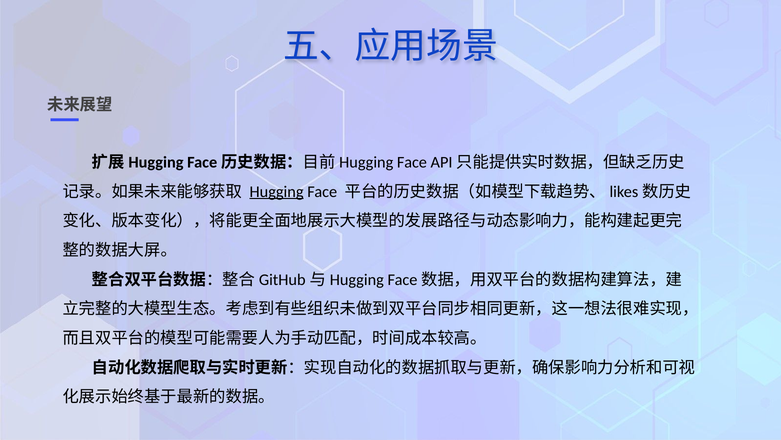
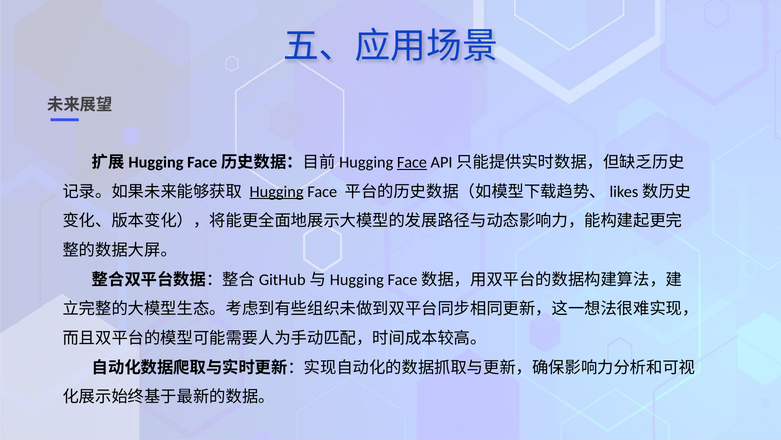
Face at (412, 162) underline: none -> present
